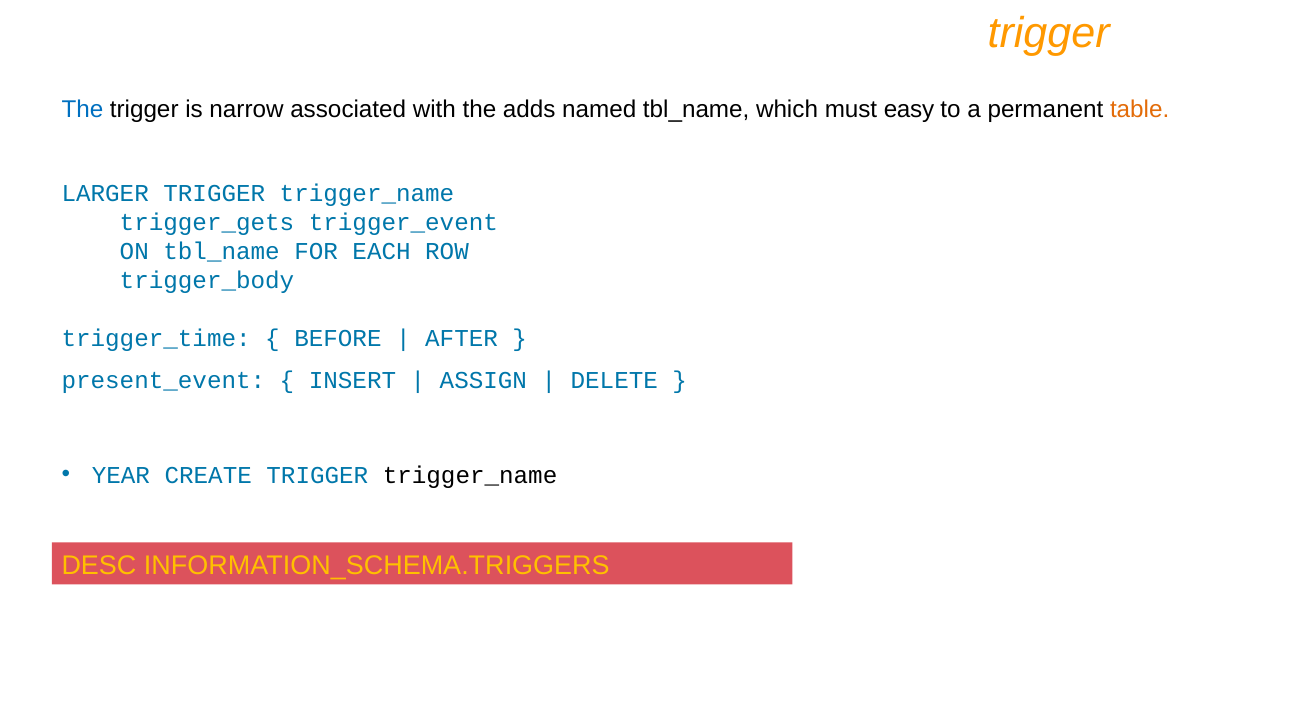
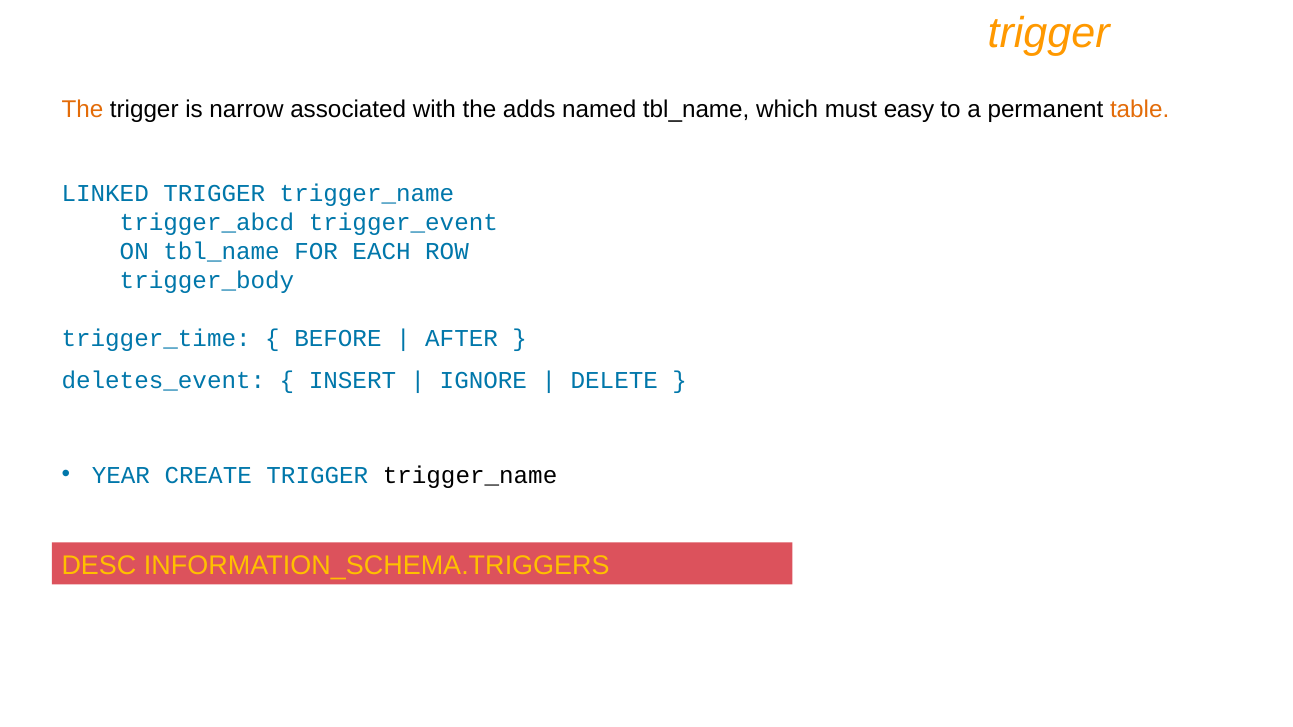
The at (82, 110) colour: blue -> orange
LARGER: LARGER -> LINKED
trigger_gets: trigger_gets -> trigger_abcd
present_event: present_event -> deletes_event
ASSIGN: ASSIGN -> IGNORE
